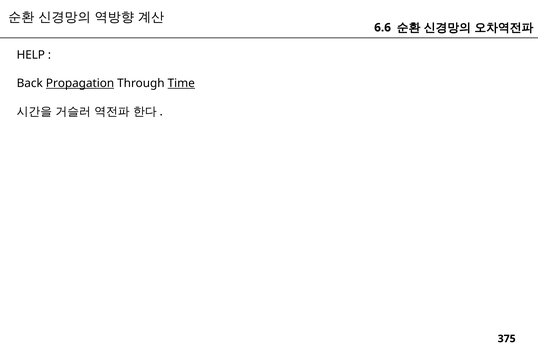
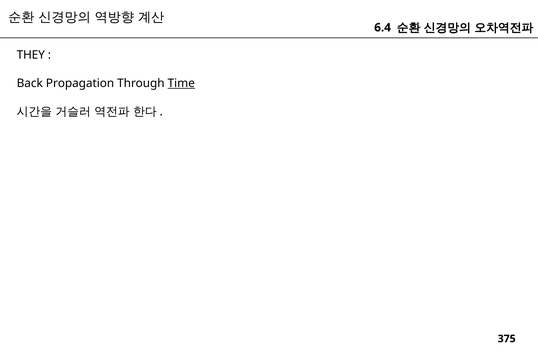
6.6: 6.6 -> 6.4
HELP: HELP -> THEY
Propagation underline: present -> none
